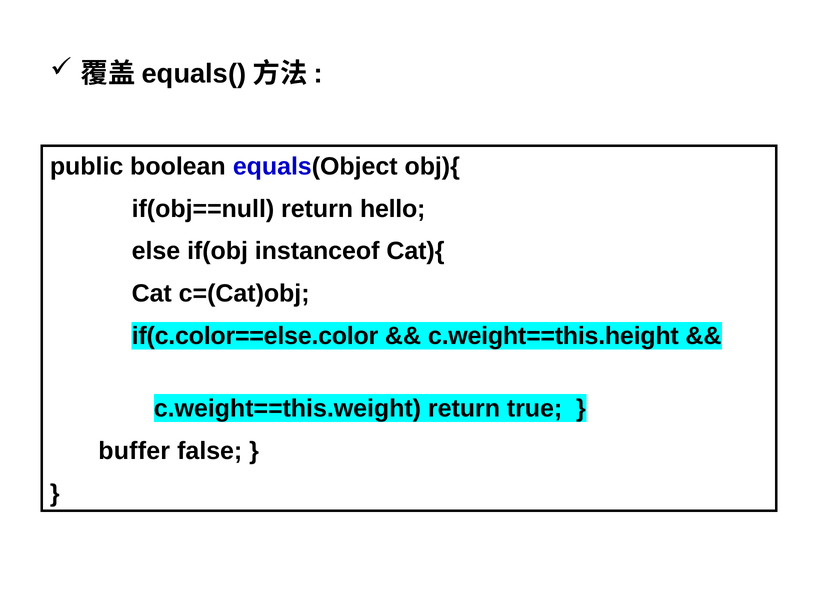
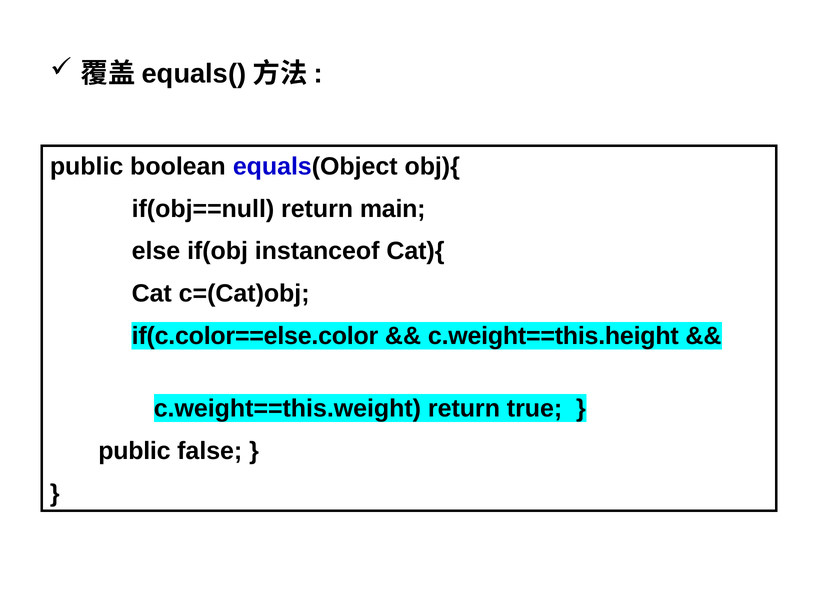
hello: hello -> main
buffer at (134, 451): buffer -> public
